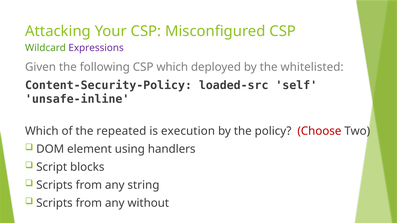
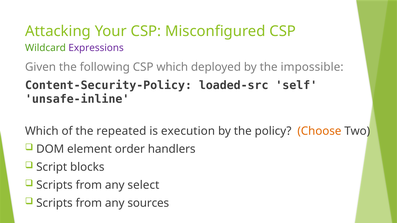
whitelisted: whitelisted -> impossible
Choose colour: red -> orange
using: using -> order
string: string -> select
without: without -> sources
